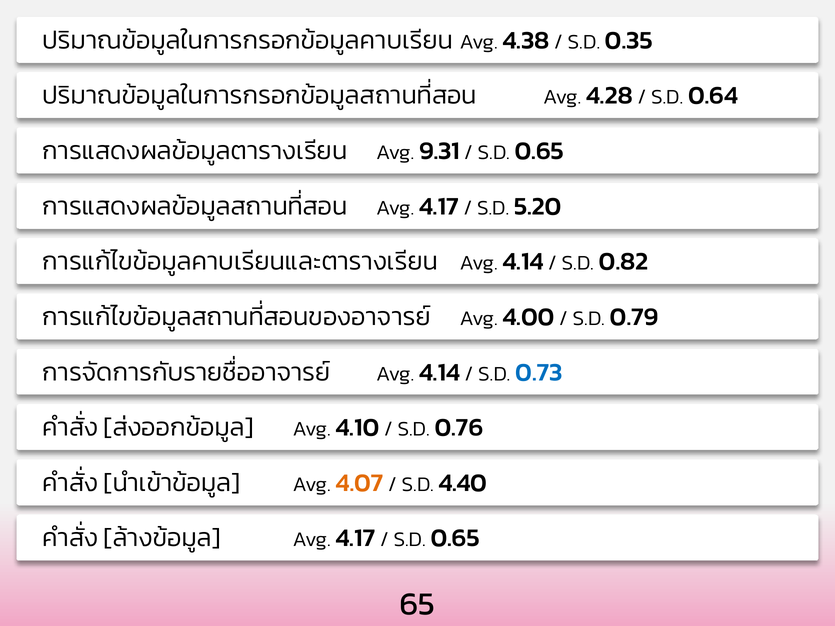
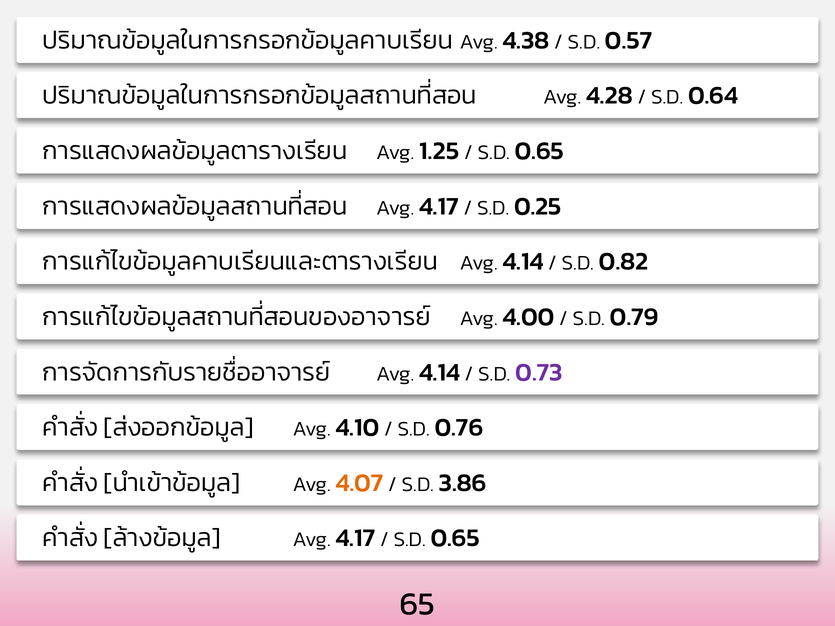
0.35: 0.35 -> 0.57
9.31: 9.31 -> 1.25
5.20: 5.20 -> 0.25
0.73 colour: blue -> purple
4.40: 4.40 -> 3.86
